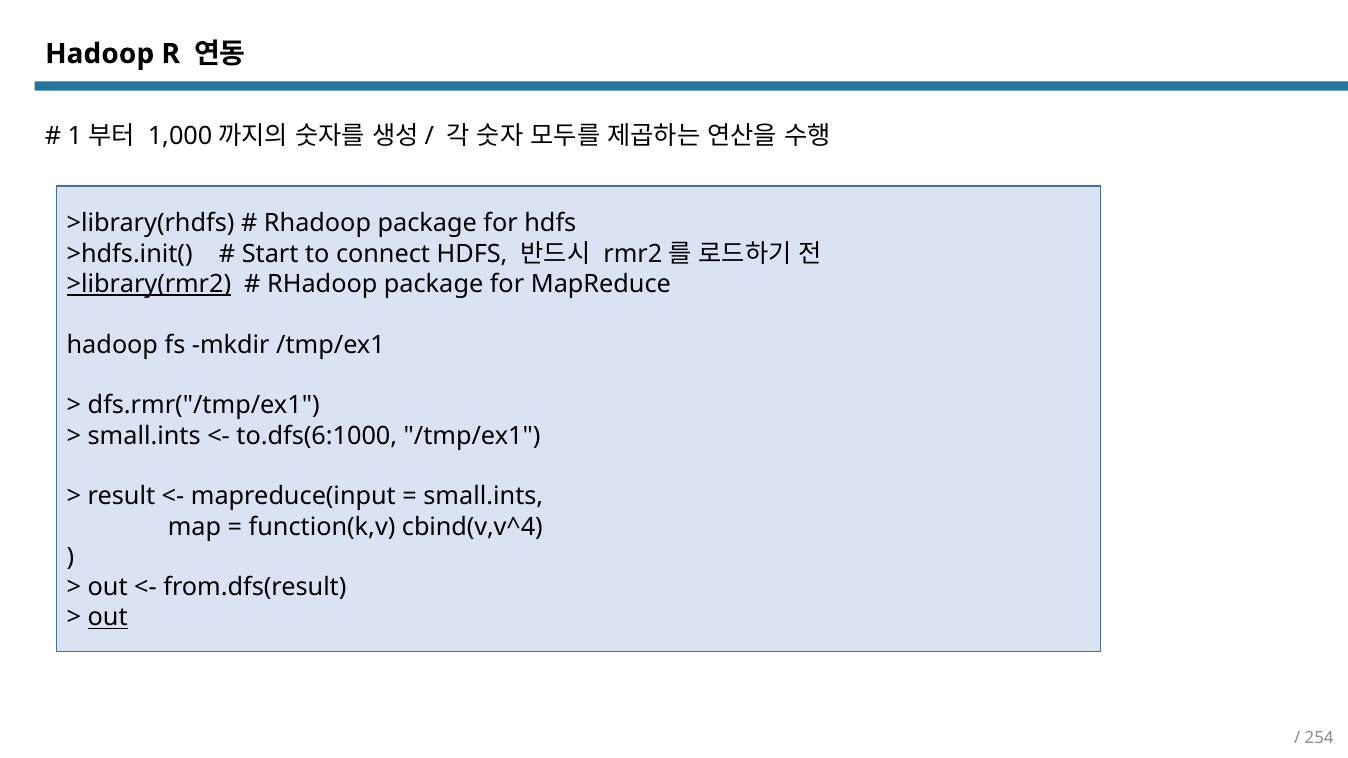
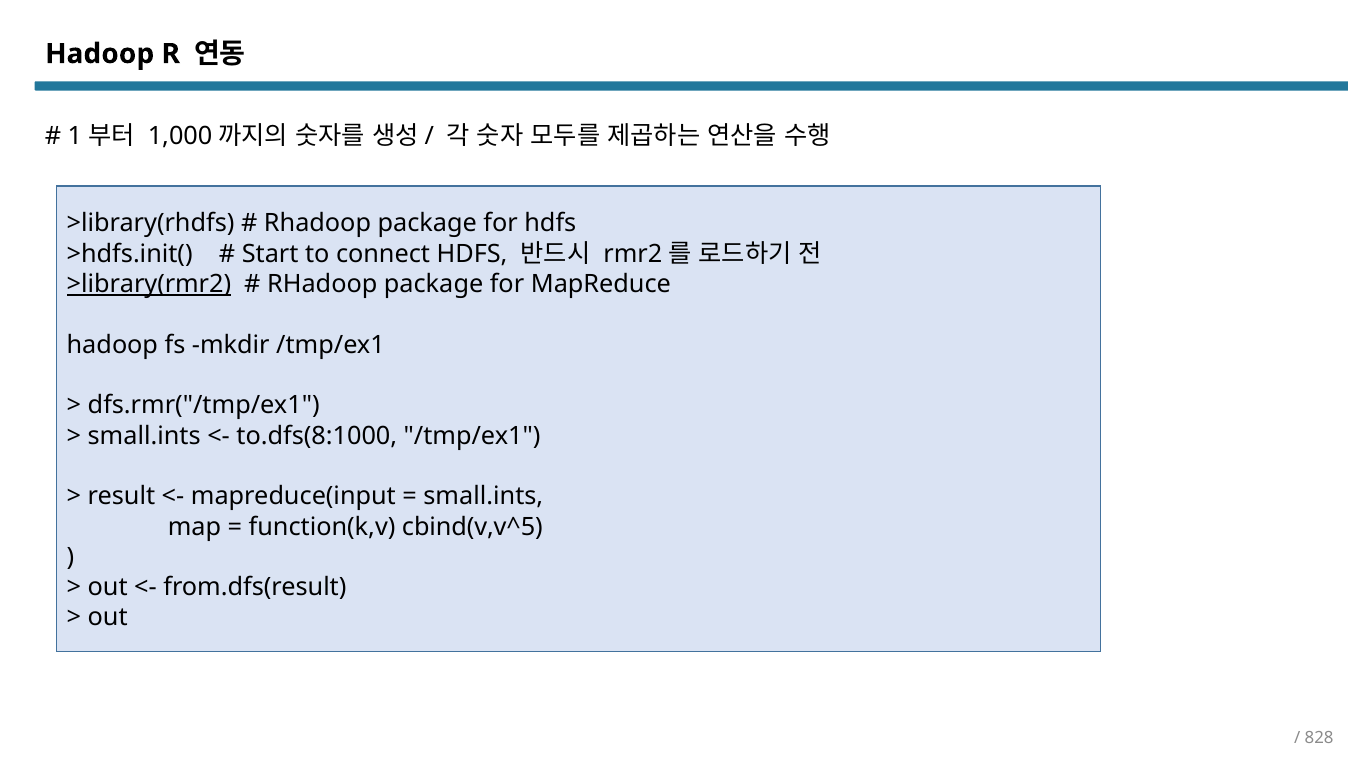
to.dfs(6:1000: to.dfs(6:1000 -> to.dfs(8:1000
cbind(v,v^4: cbind(v,v^4 -> cbind(v,v^5
out at (108, 618) underline: present -> none
254: 254 -> 828
